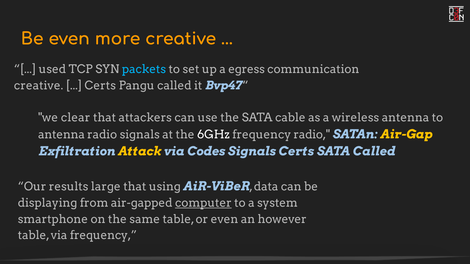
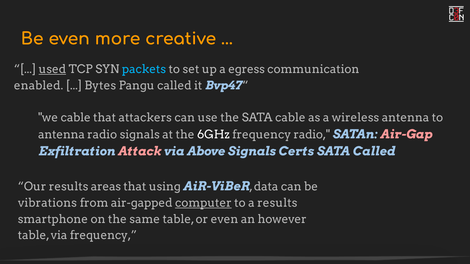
used underline: none -> present
creative at (39, 86): creative -> enabled
Certs at (100, 86): Certs -> Bytes
we clear: clear -> cable
Air-Gap colour: yellow -> pink
Attack colour: yellow -> pink
Codes: Codes -> Above
large: large -> areas
displaying: displaying -> vibrations
a system: system -> results
